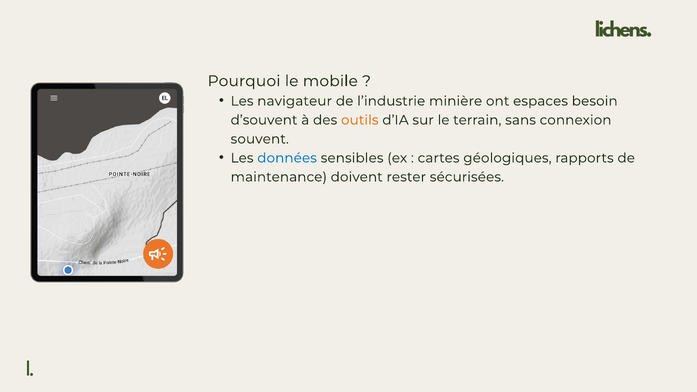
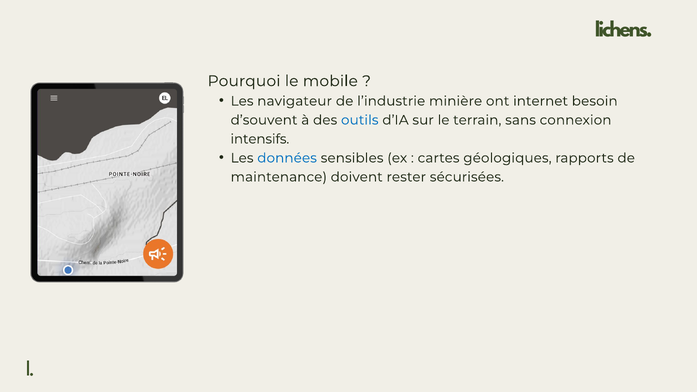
espaces: espaces -> internet
outils colour: orange -> blue
souvent: souvent -> intensifs
